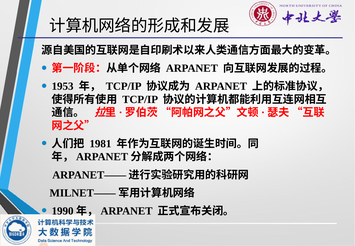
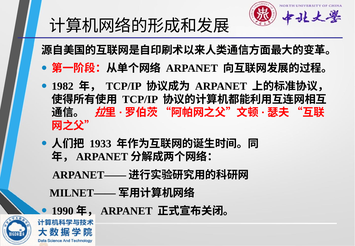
1953: 1953 -> 1982
1981: 1981 -> 1933
